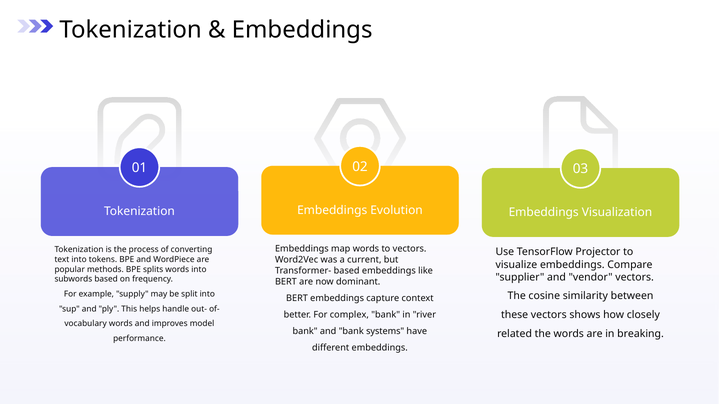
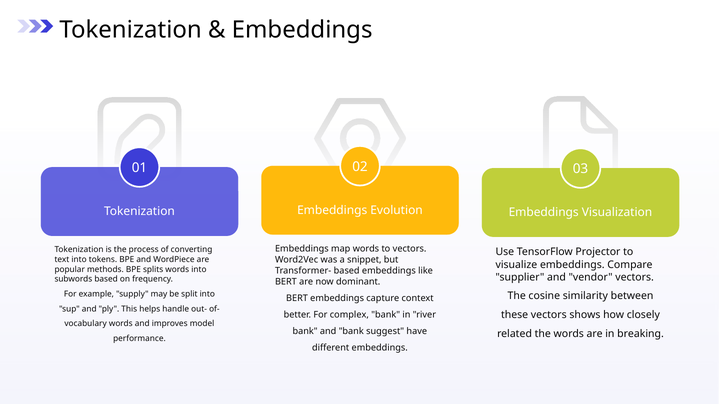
current: current -> snippet
systems: systems -> suggest
